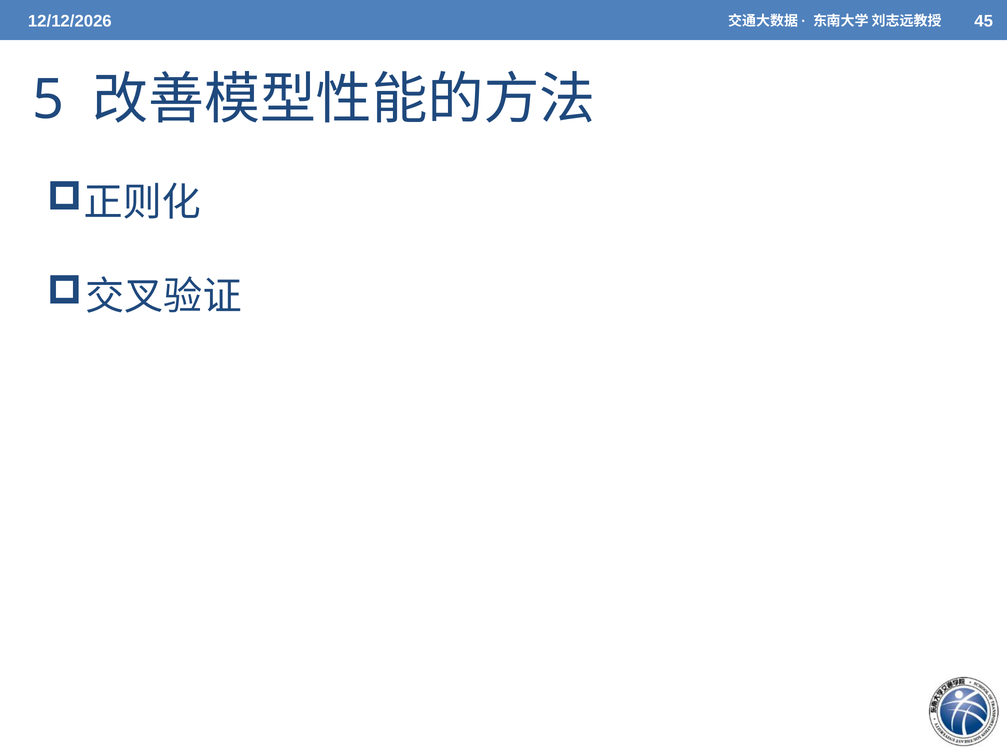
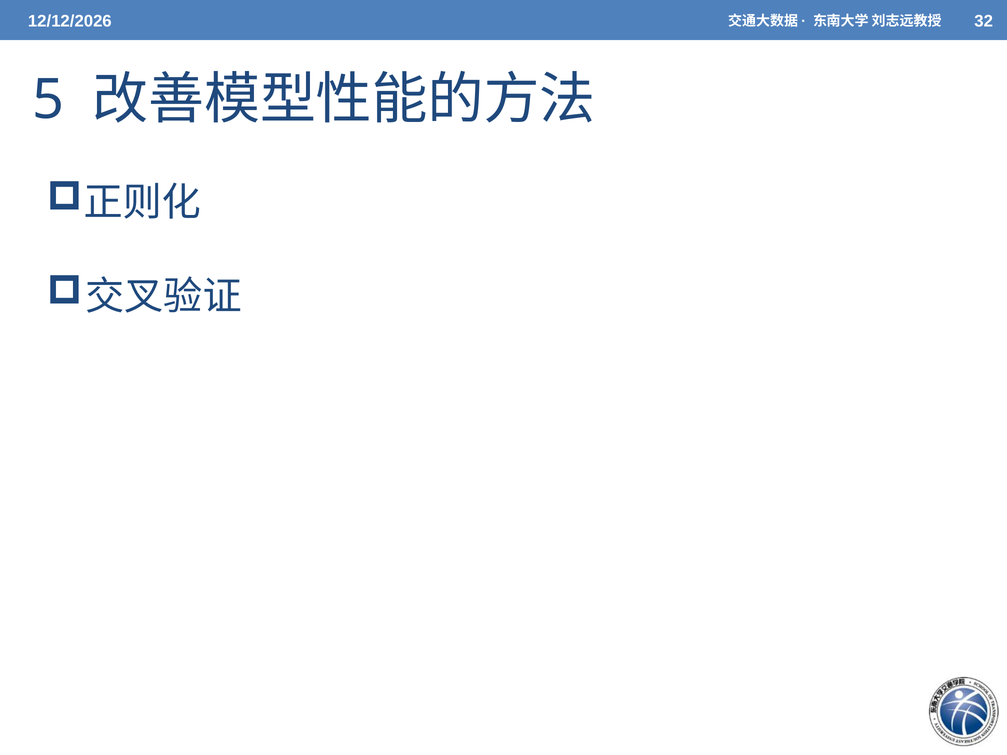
45: 45 -> 32
